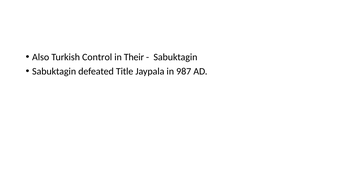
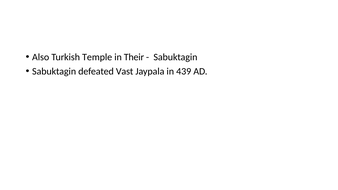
Control: Control -> Temple
Title: Title -> Vast
987: 987 -> 439
